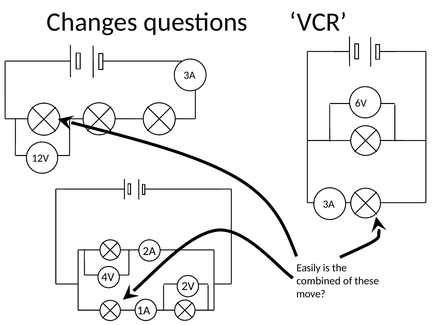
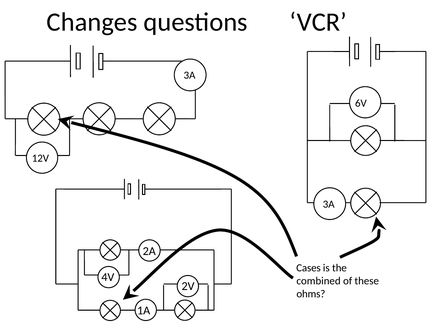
Easily: Easily -> Cases
move: move -> ohms
